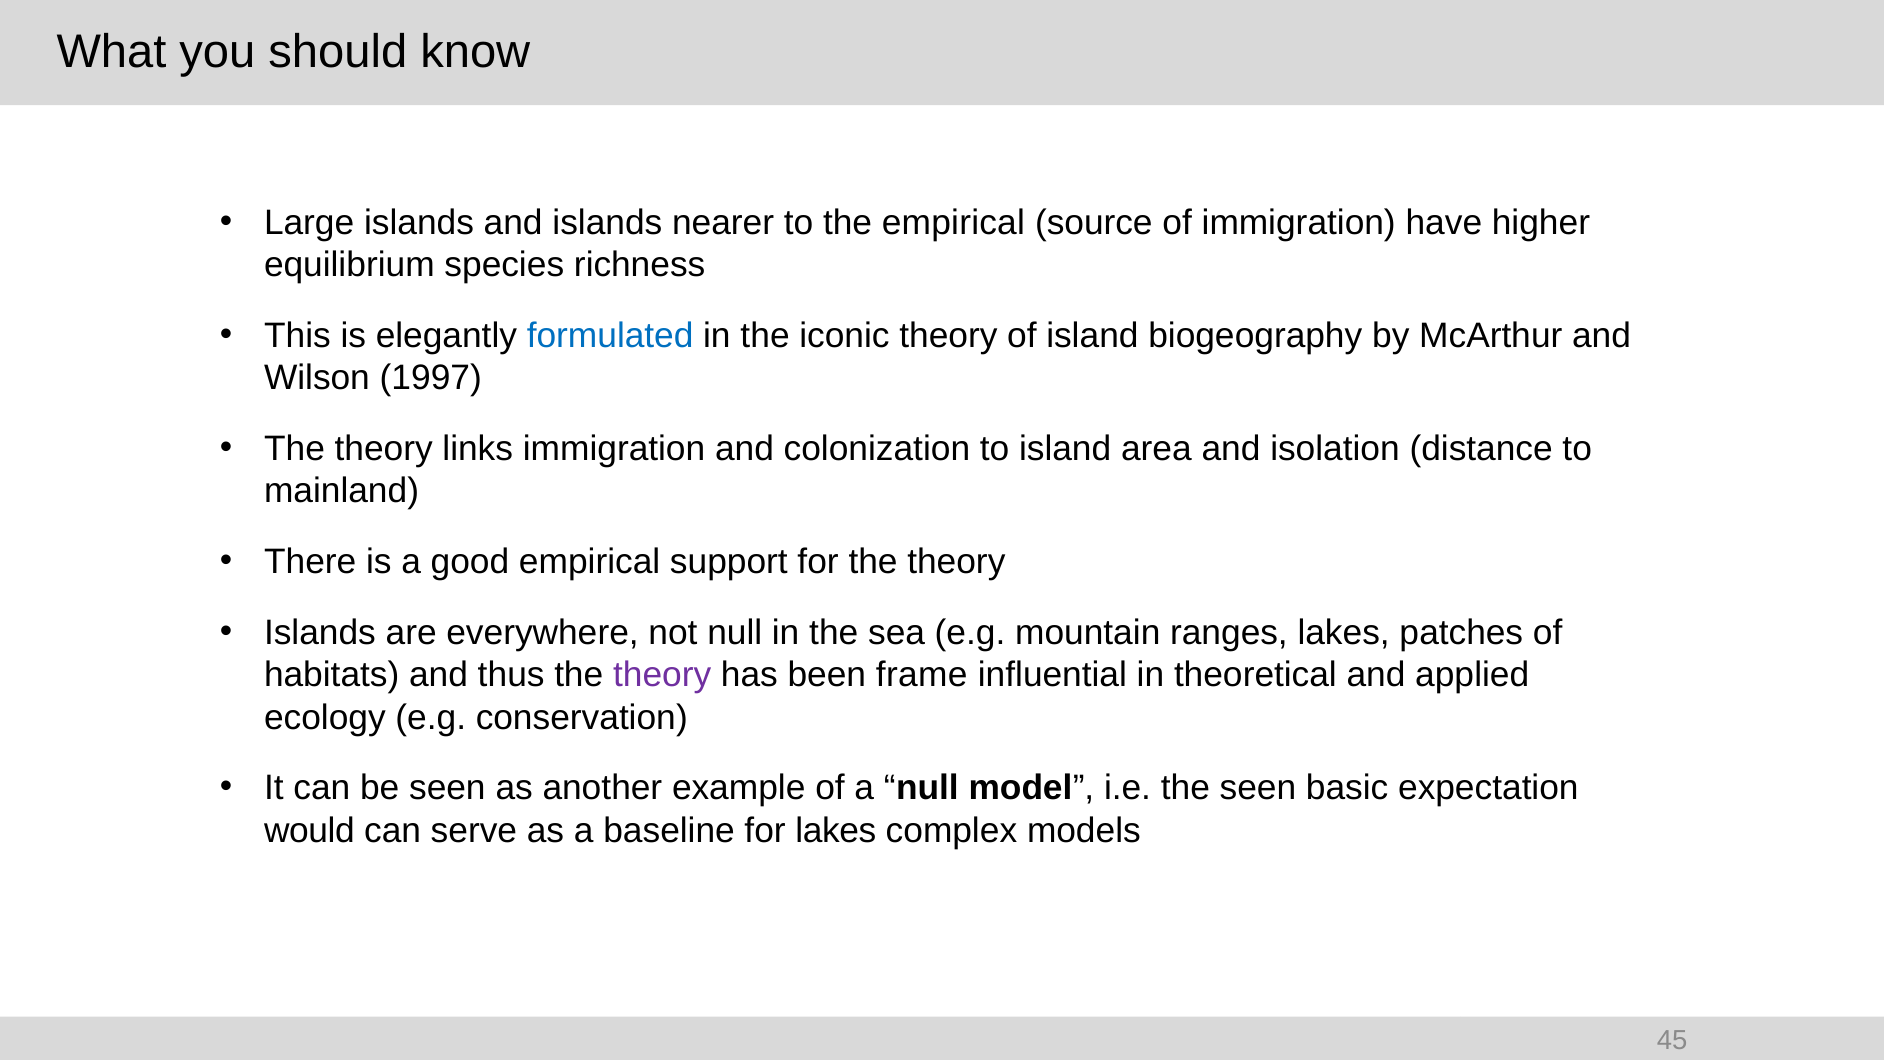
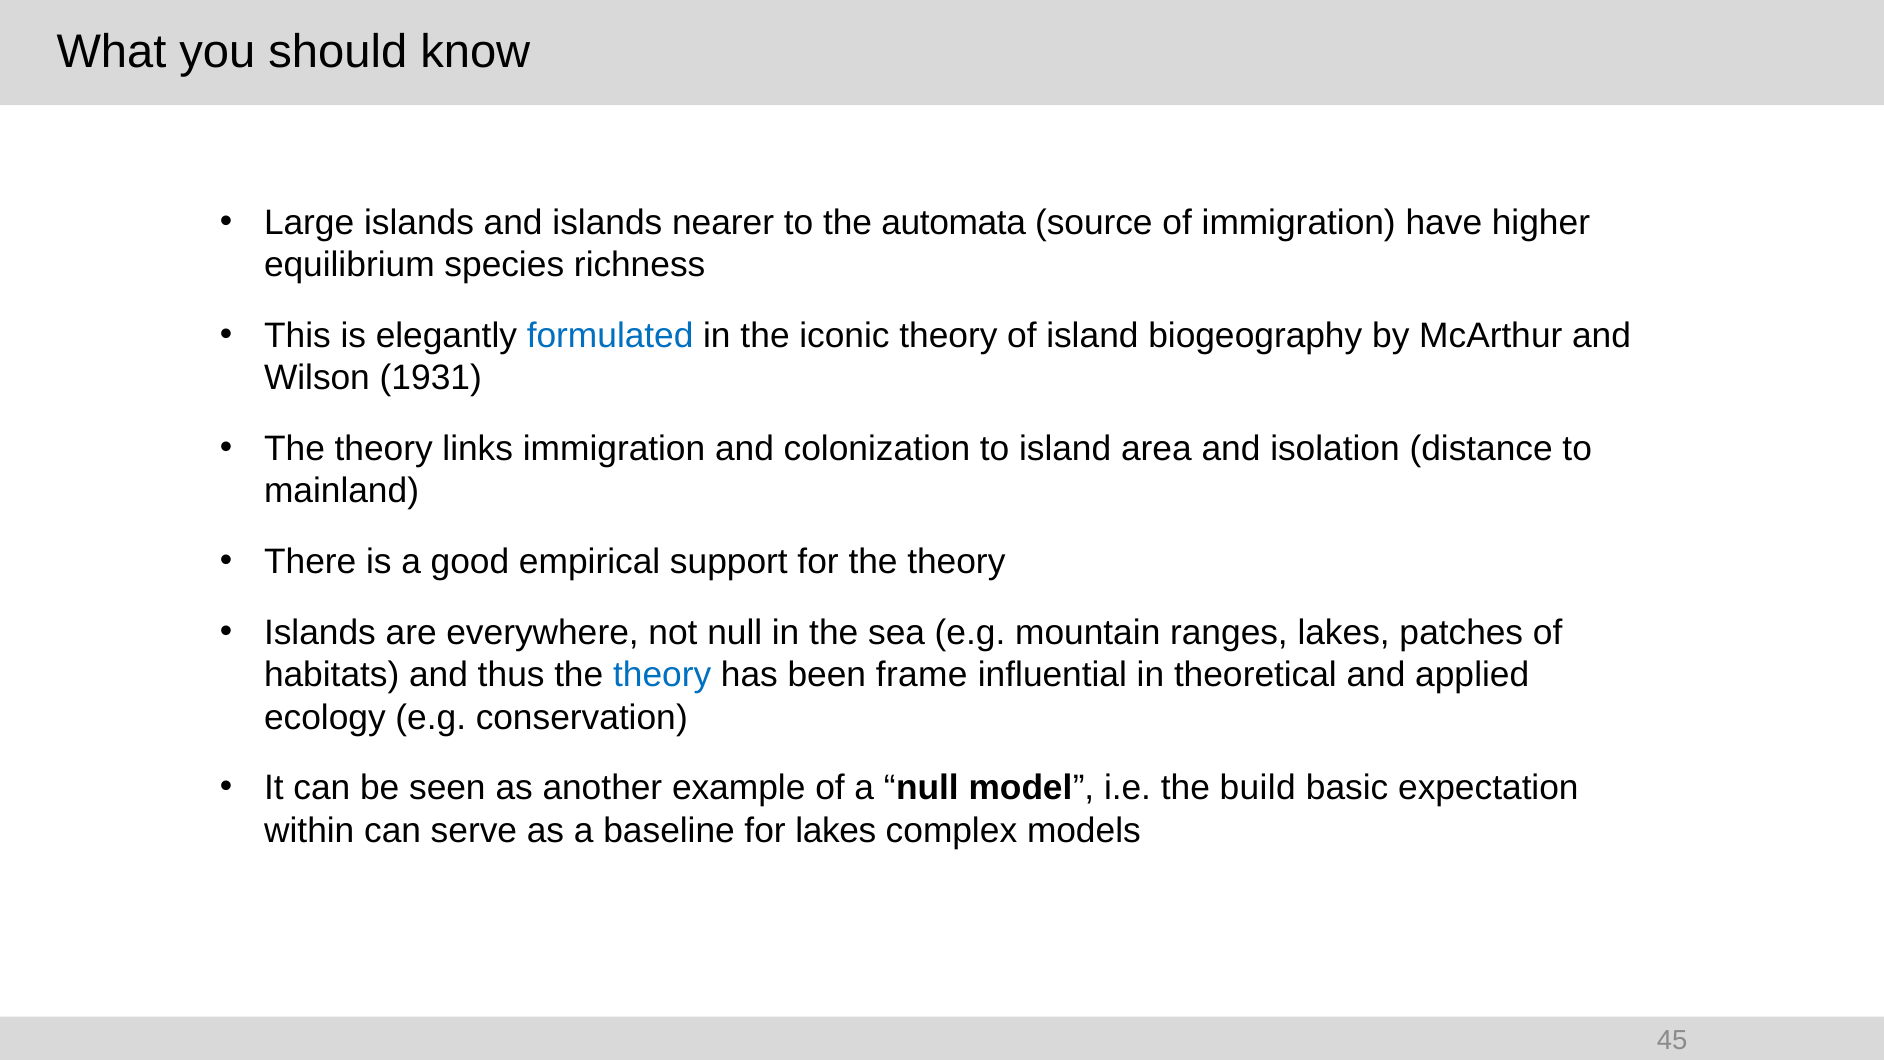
the empirical: empirical -> automata
1997: 1997 -> 1931
theory at (662, 675) colour: purple -> blue
the seen: seen -> build
would: would -> within
